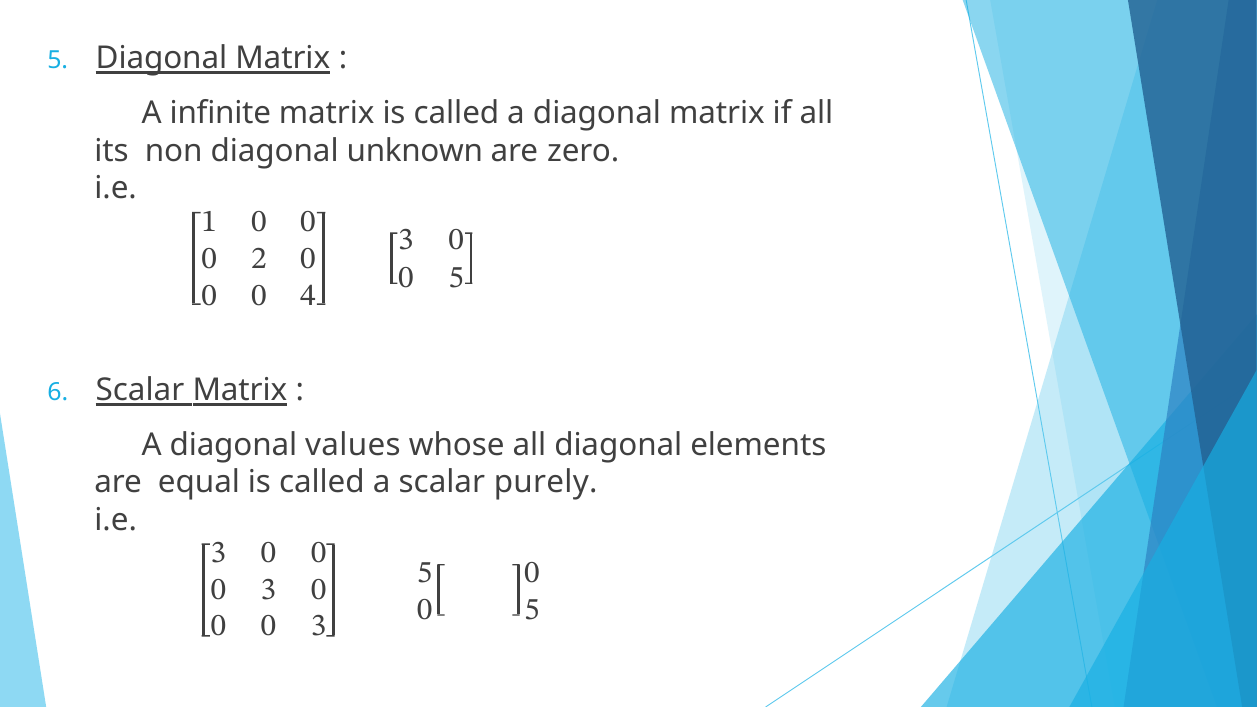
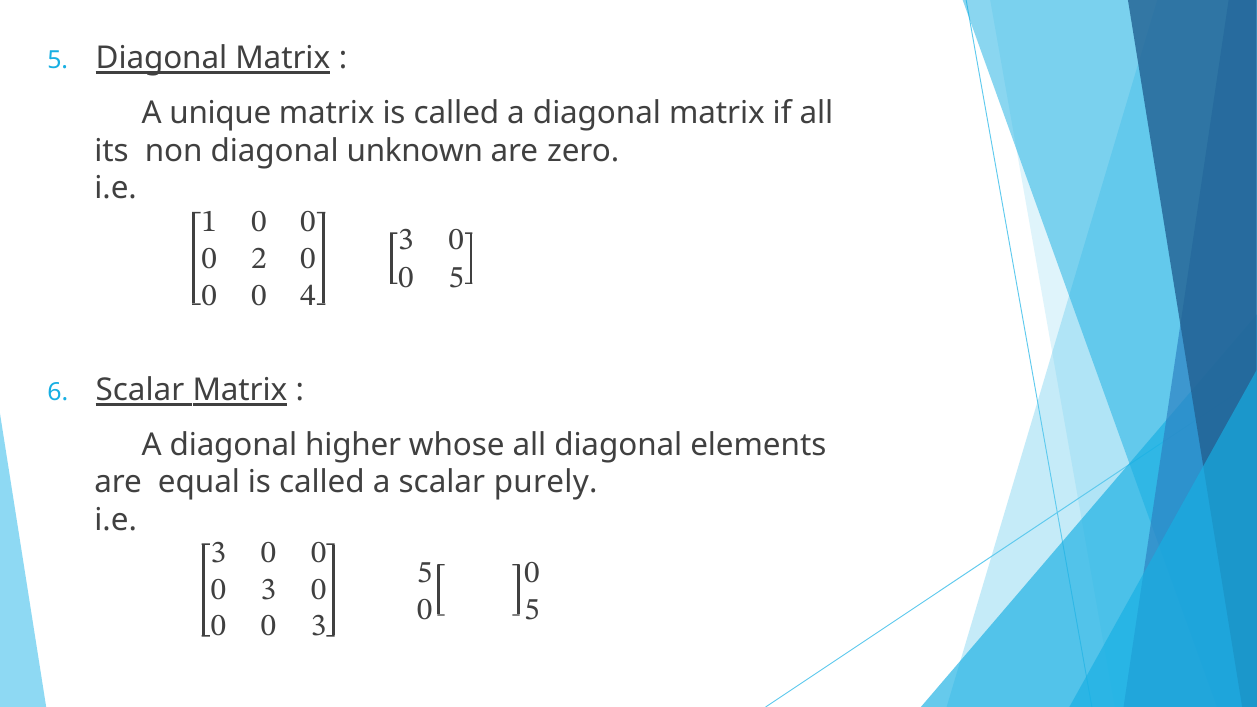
infinite: infinite -> unique
values: values -> higher
